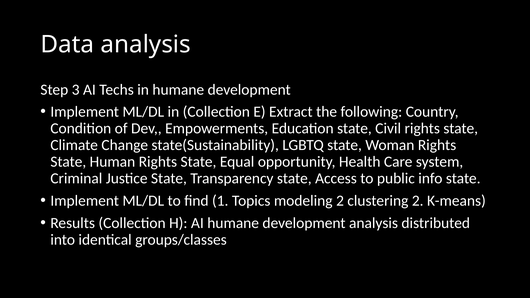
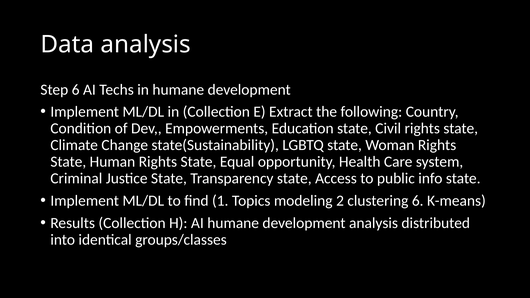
Step 3: 3 -> 6
clustering 2: 2 -> 6
